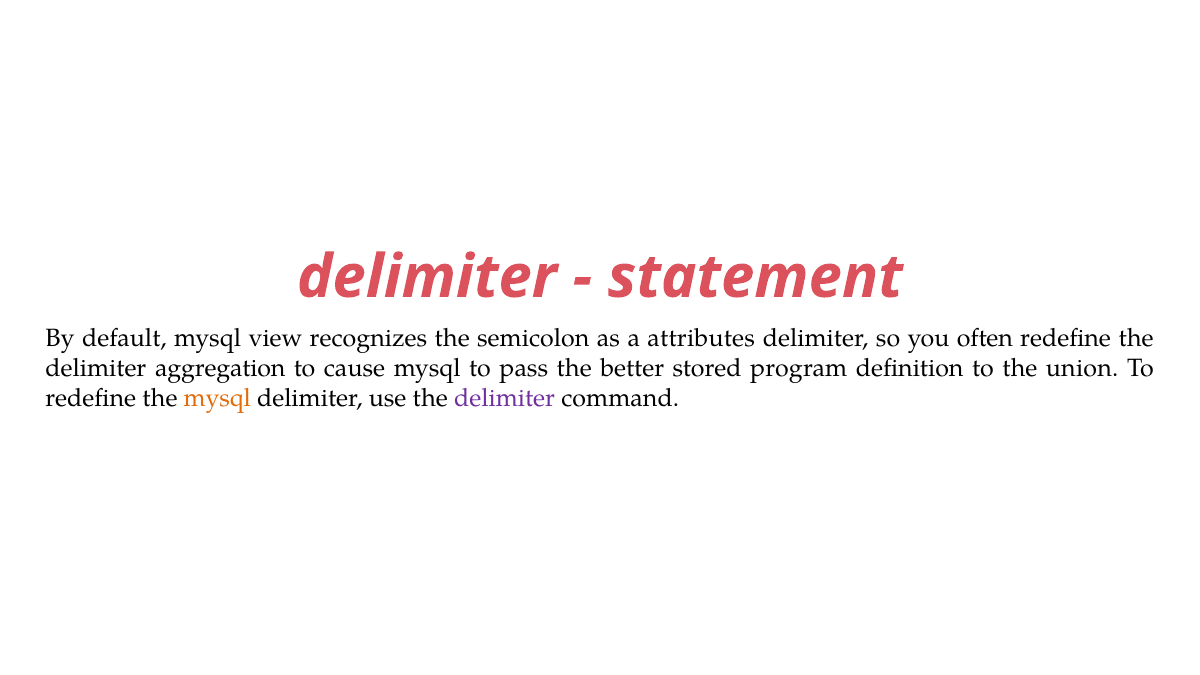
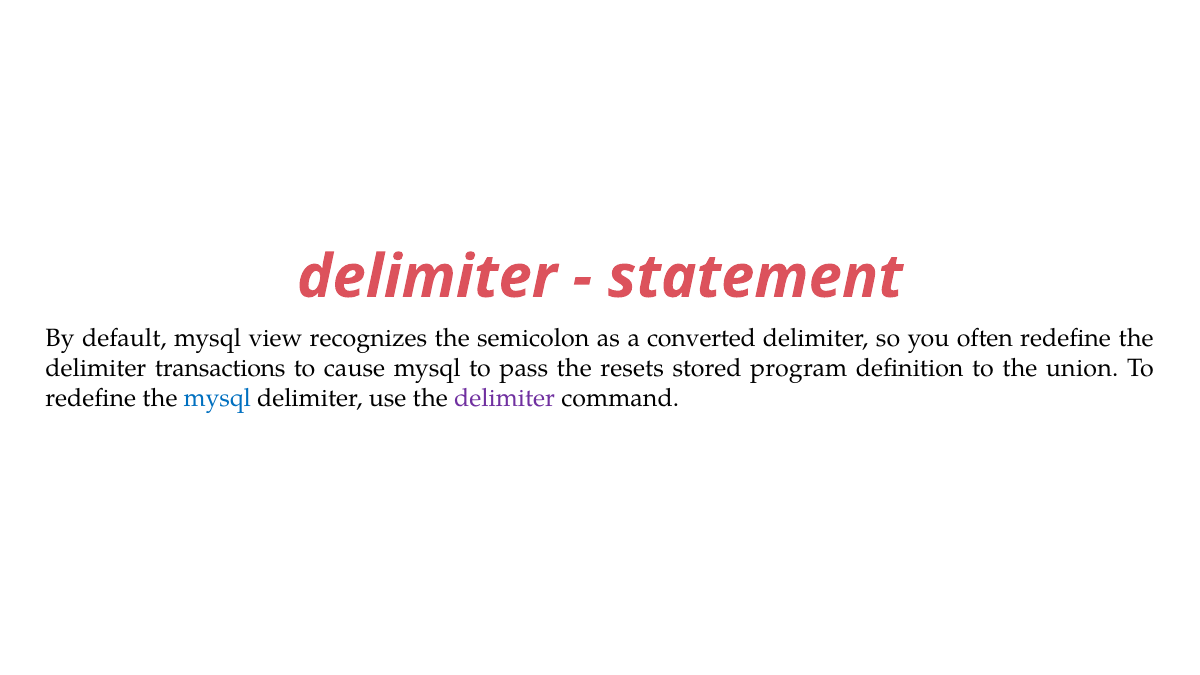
attributes: attributes -> converted
aggregation: aggregation -> transactions
better: better -> resets
mysql at (217, 399) colour: orange -> blue
